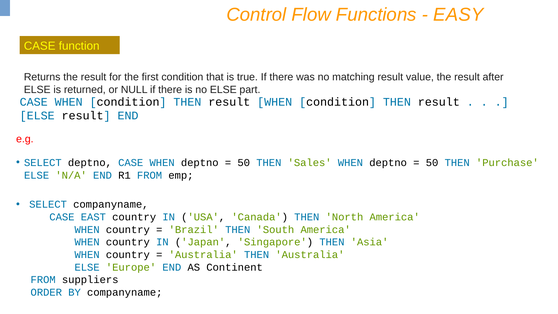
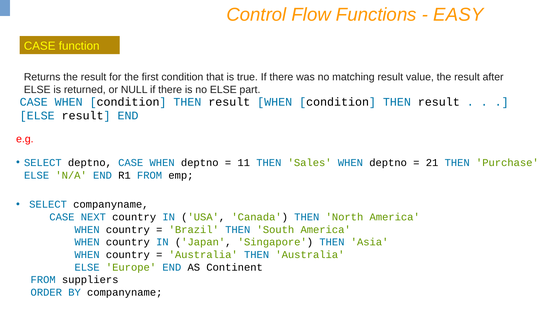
50 at (244, 163): 50 -> 11
50 at (432, 163): 50 -> 21
EAST: EAST -> NEXT
